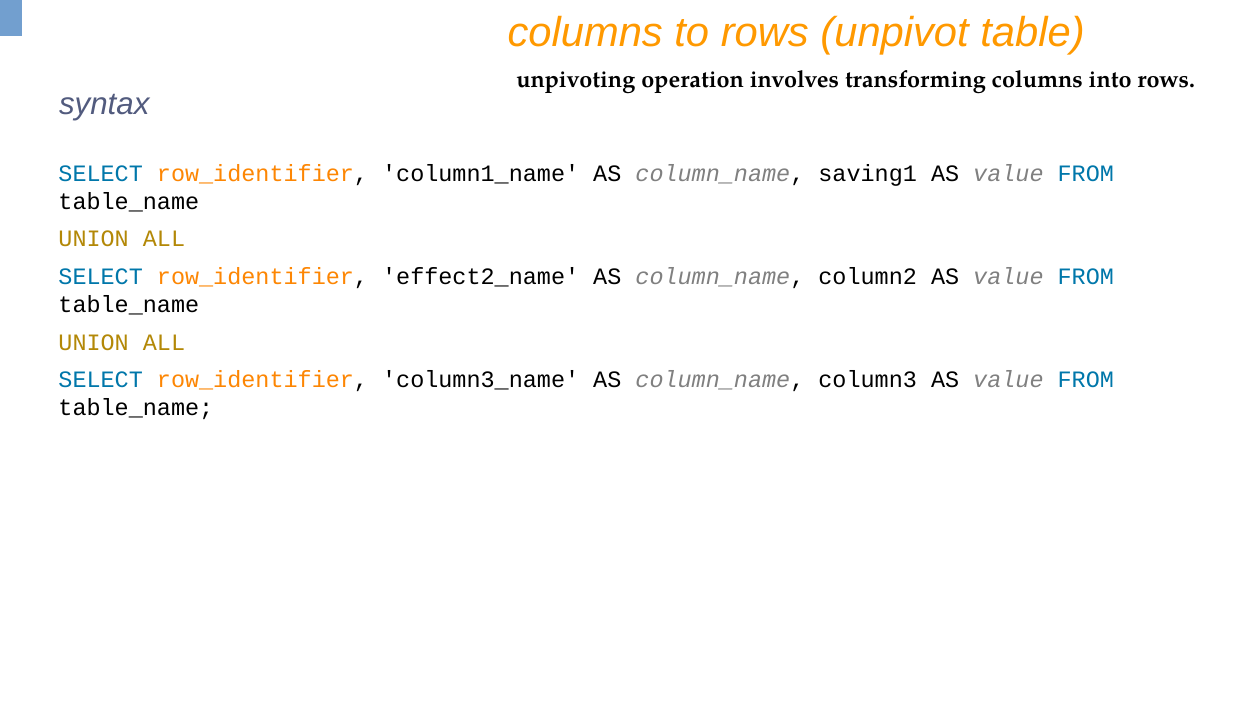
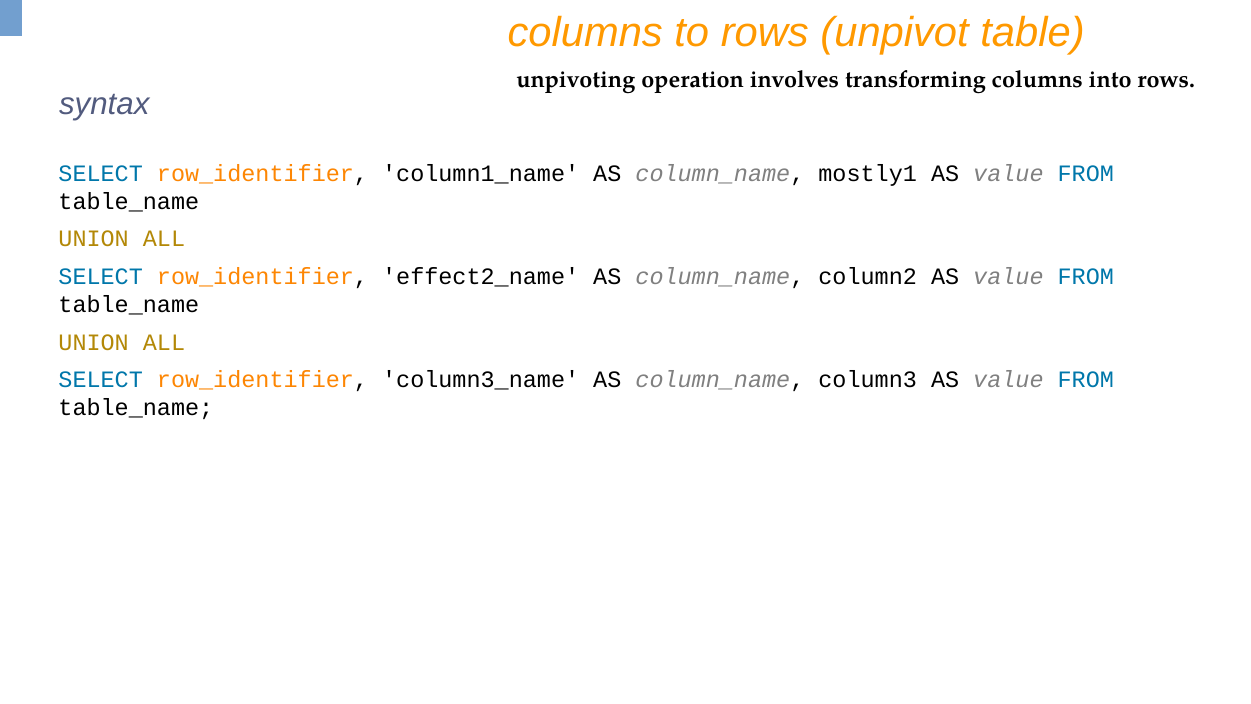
saving1: saving1 -> mostly1
